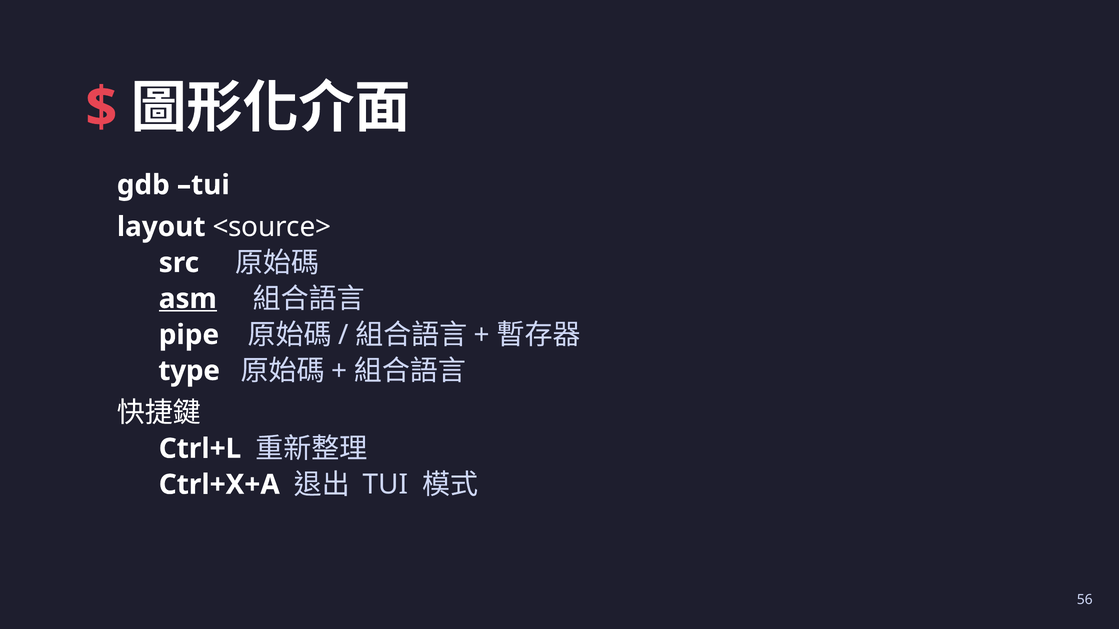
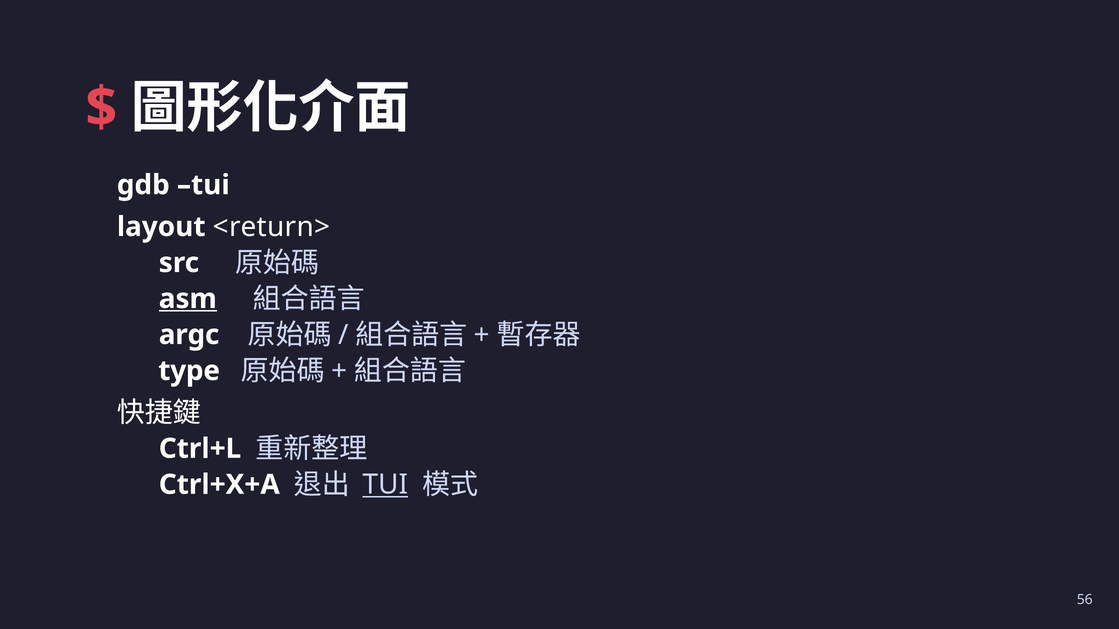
<source>: <source> -> <return>
pipe: pipe -> argc
TUI at (385, 485) underline: none -> present
